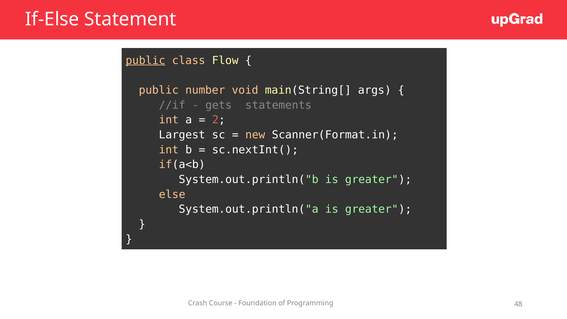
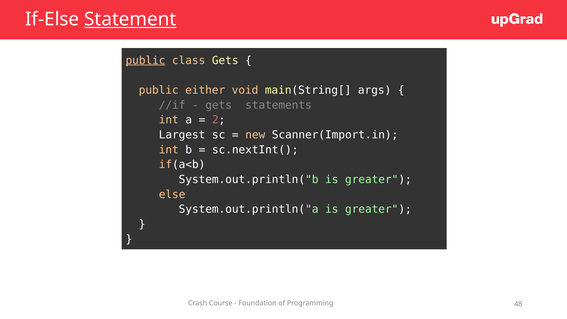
Statement underline: none -> present
class Flow: Flow -> Gets
number: number -> either
Scanner(Format.in: Scanner(Format.in -> Scanner(Import.in
